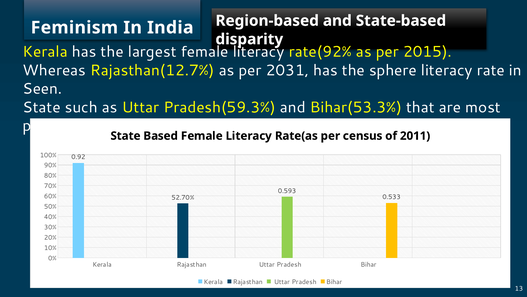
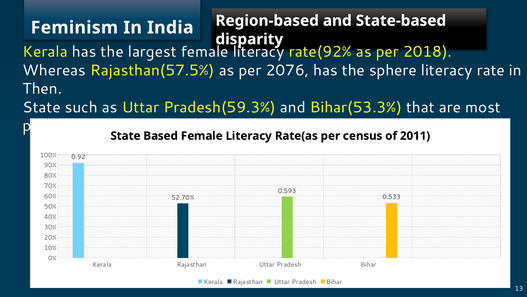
2015: 2015 -> 2018
Rajasthan(12.7%: Rajasthan(12.7% -> Rajasthan(57.5%
2031: 2031 -> 2076
Seen: Seen -> Then
